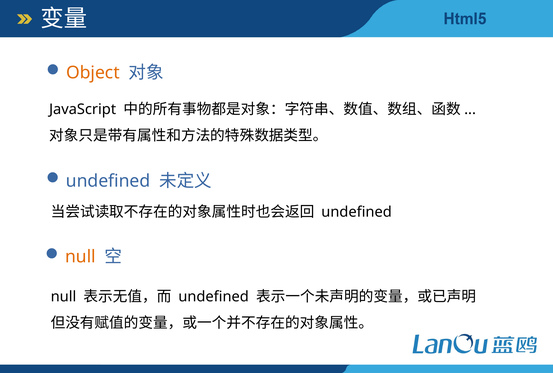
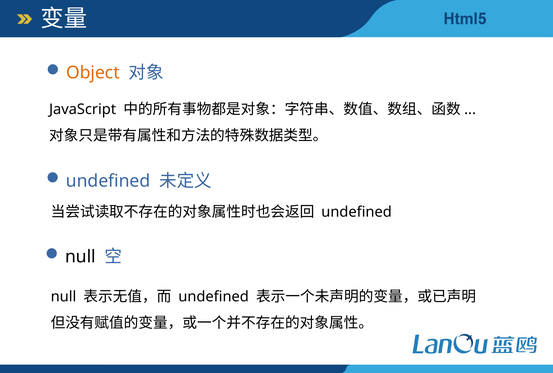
null at (80, 257) colour: orange -> black
